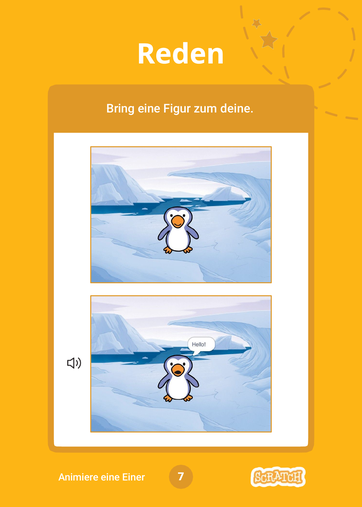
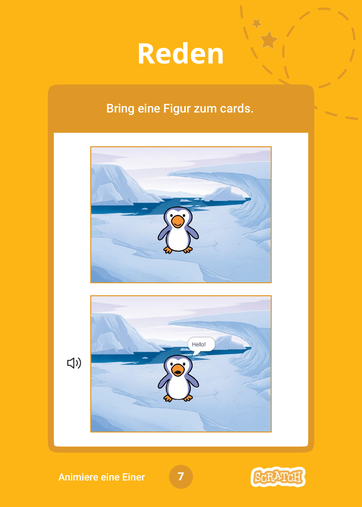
deine: deine -> cards
